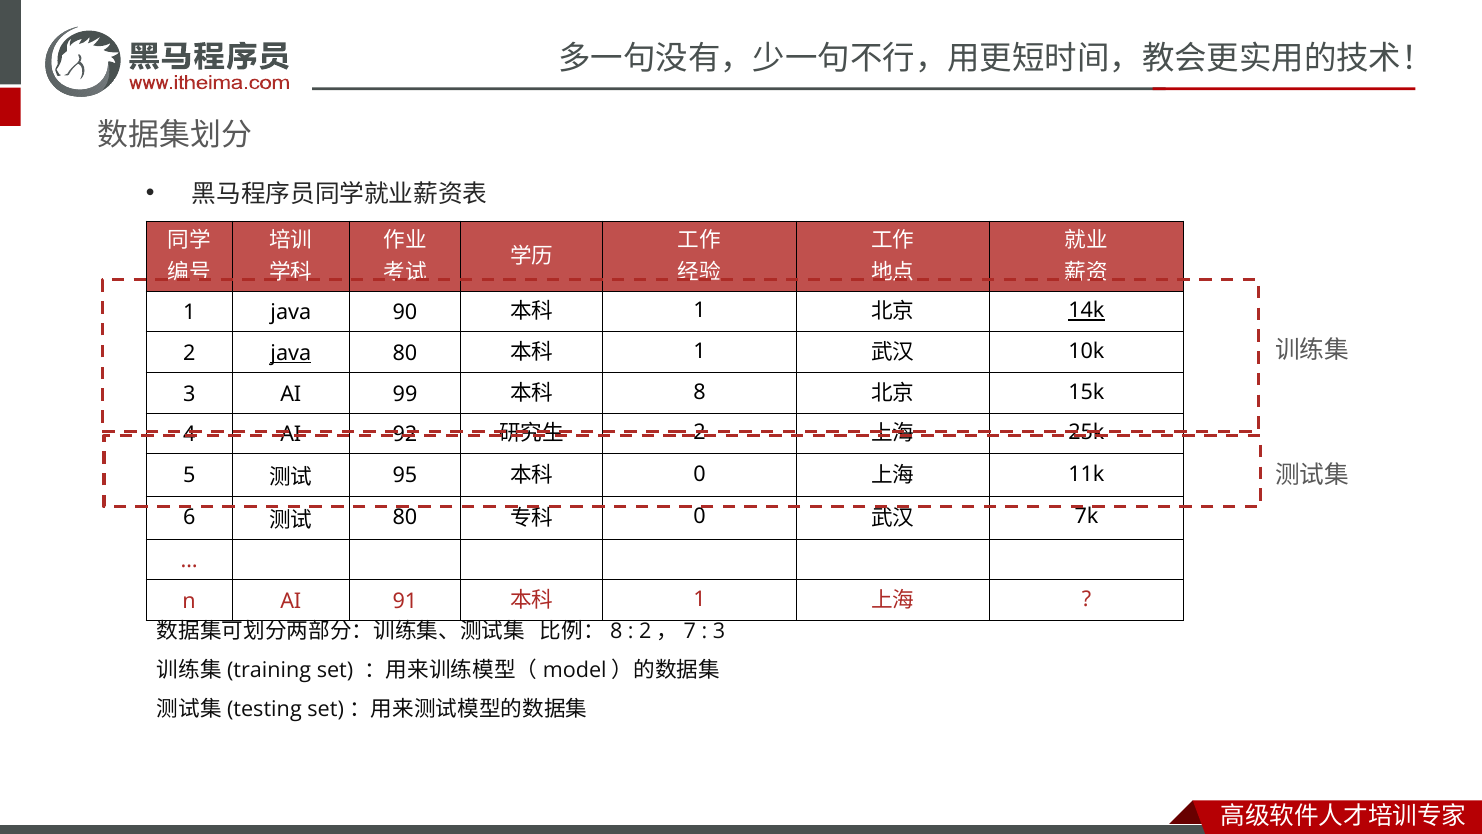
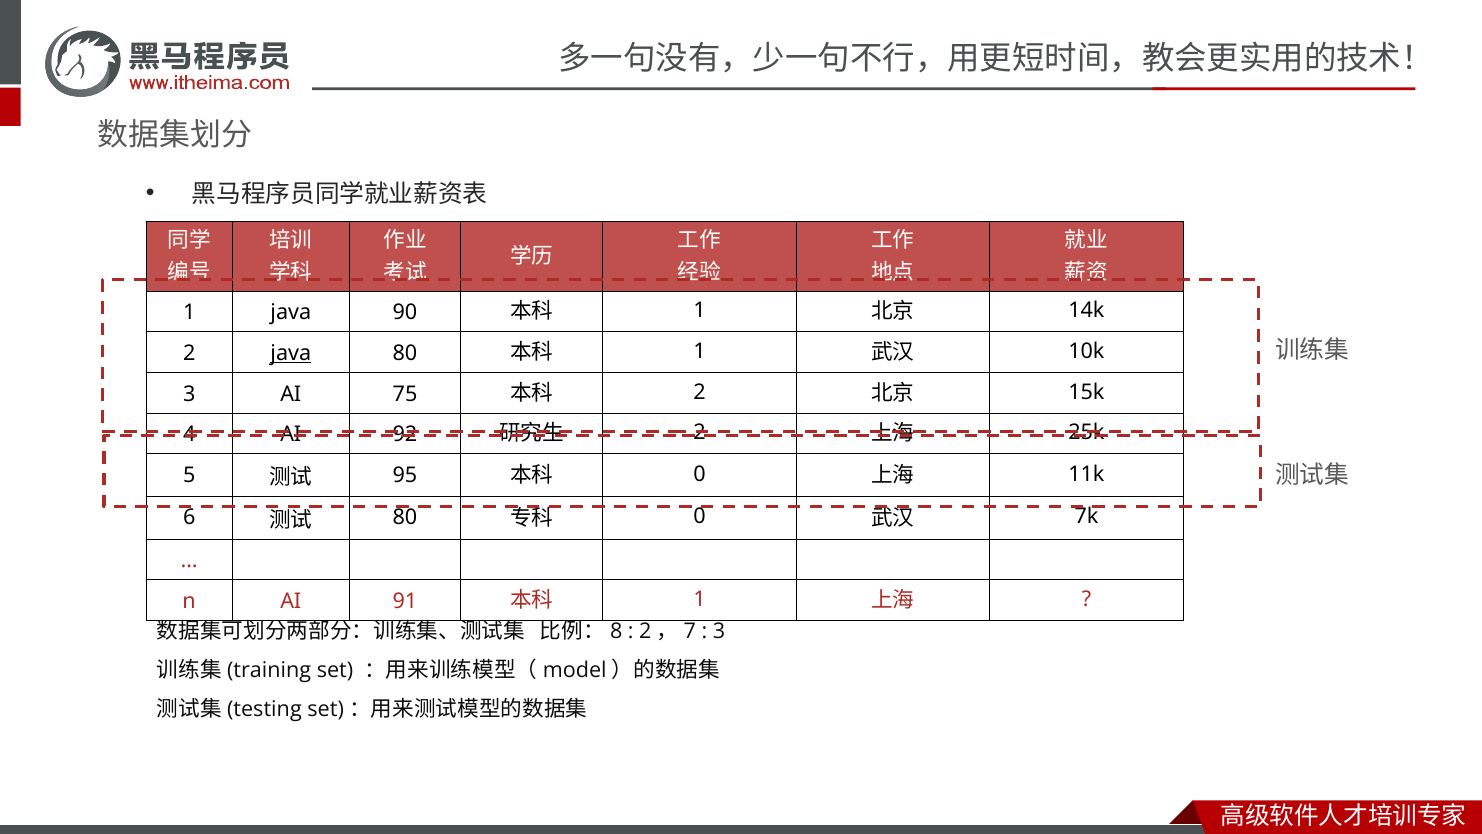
14k underline: present -> none
99: 99 -> 75
8 at (700, 392): 8 -> 2
